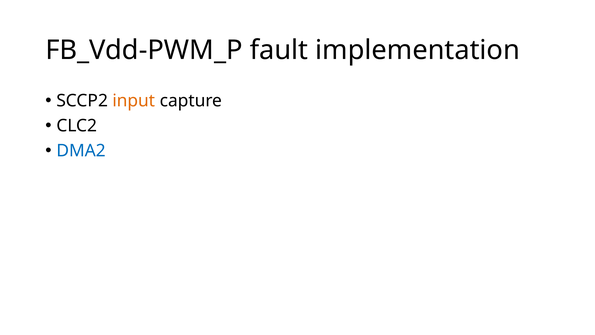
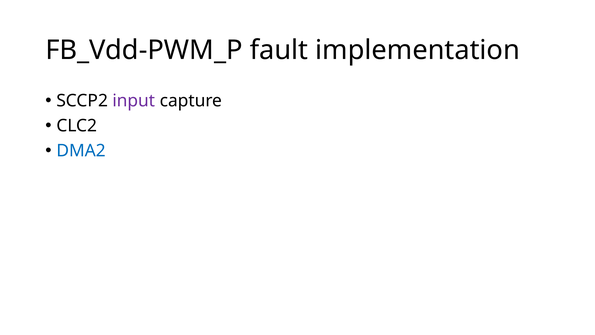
input colour: orange -> purple
